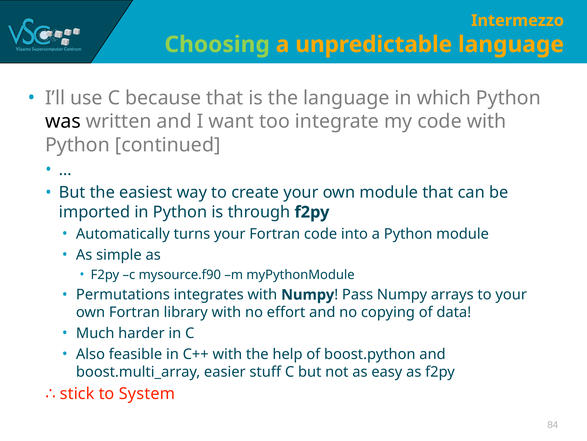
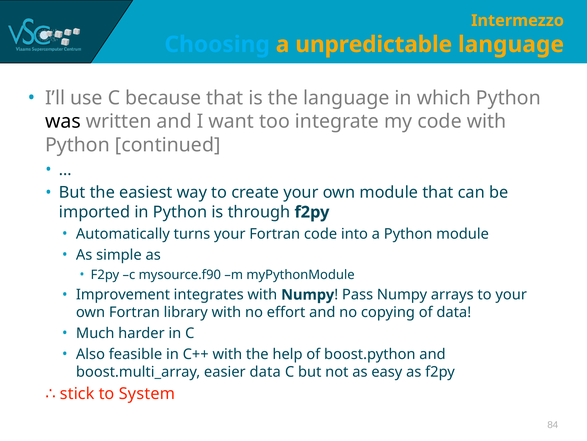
Choosing colour: light green -> light blue
Permutations: Permutations -> Improvement
easier stuff: stuff -> data
